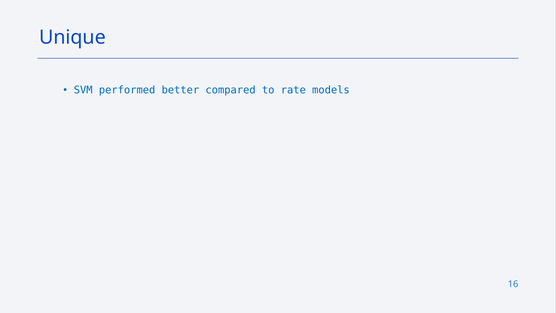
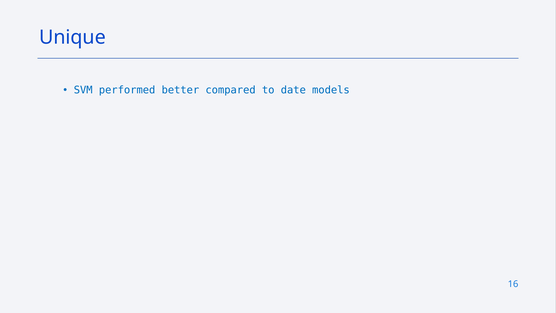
rate: rate -> date
